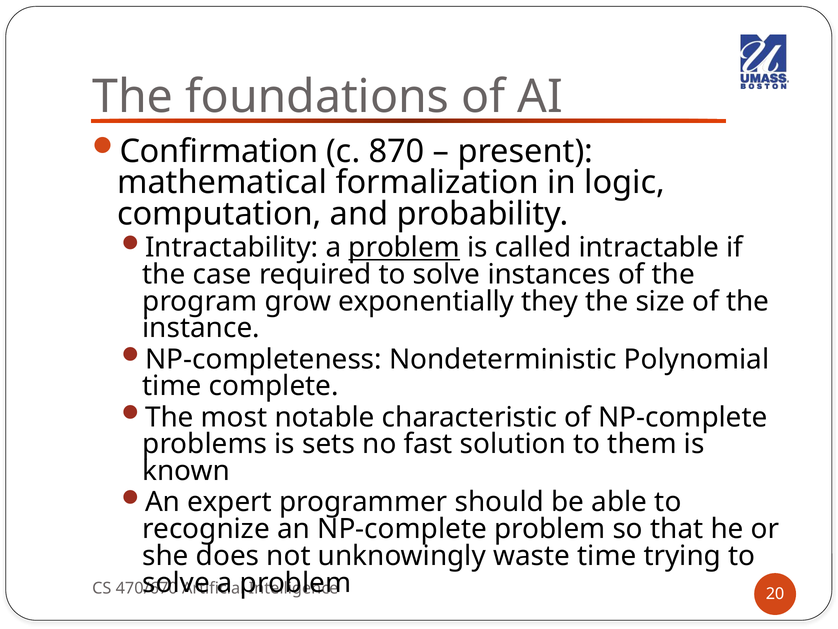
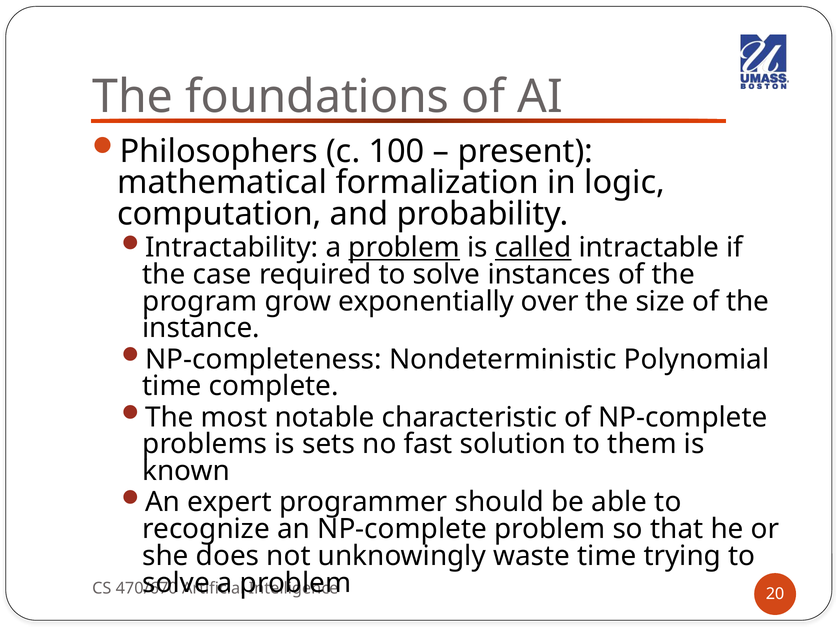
Confirmation: Confirmation -> Philosophers
870: 870 -> 100
called underline: none -> present
they: they -> over
